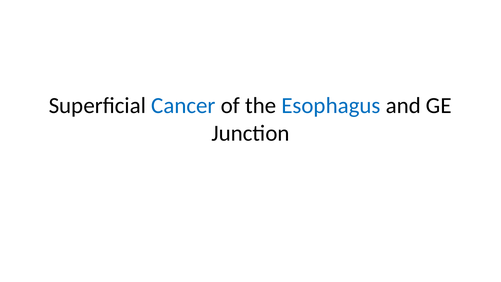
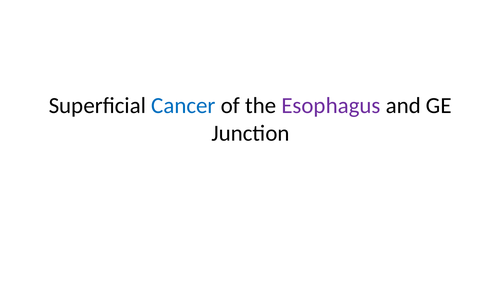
Esophagus colour: blue -> purple
